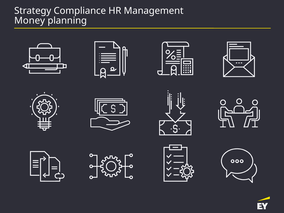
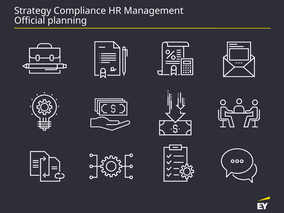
Money: Money -> Official
